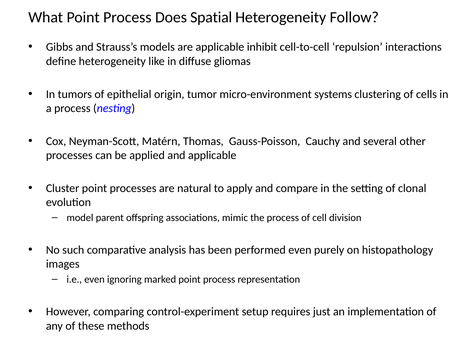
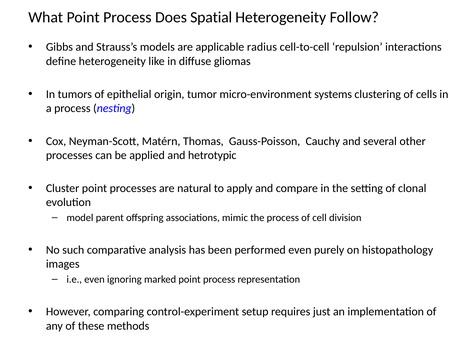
inhibit: inhibit -> radius
and applicable: applicable -> hetrotypic
